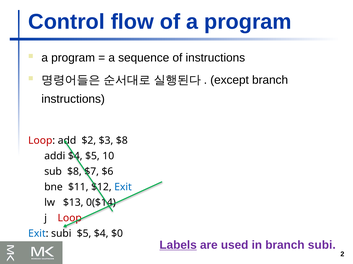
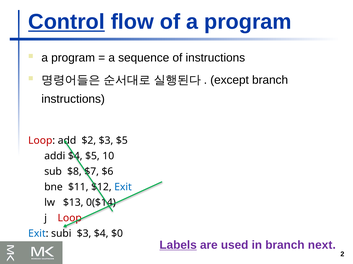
Control underline: none -> present
$8 at (122, 141): $8 -> $5
subi $5: $5 -> $3
branch subi: subi -> next
